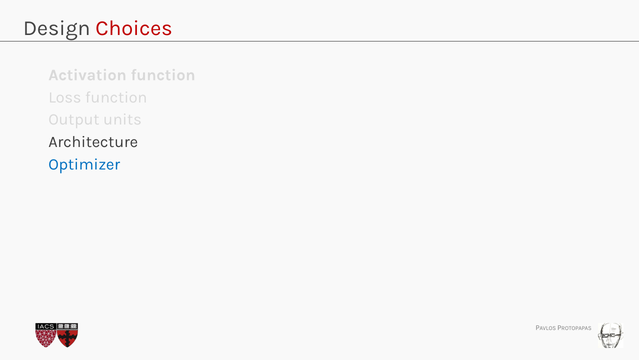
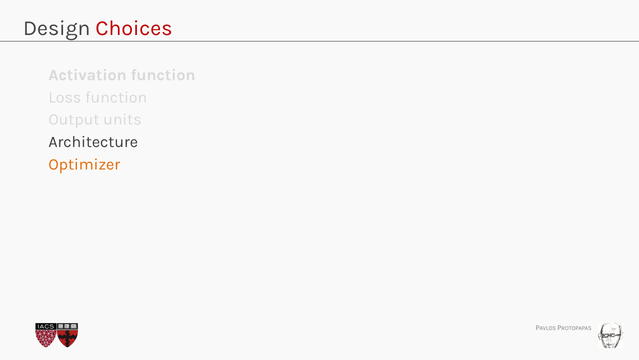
Optimizer colour: blue -> orange
